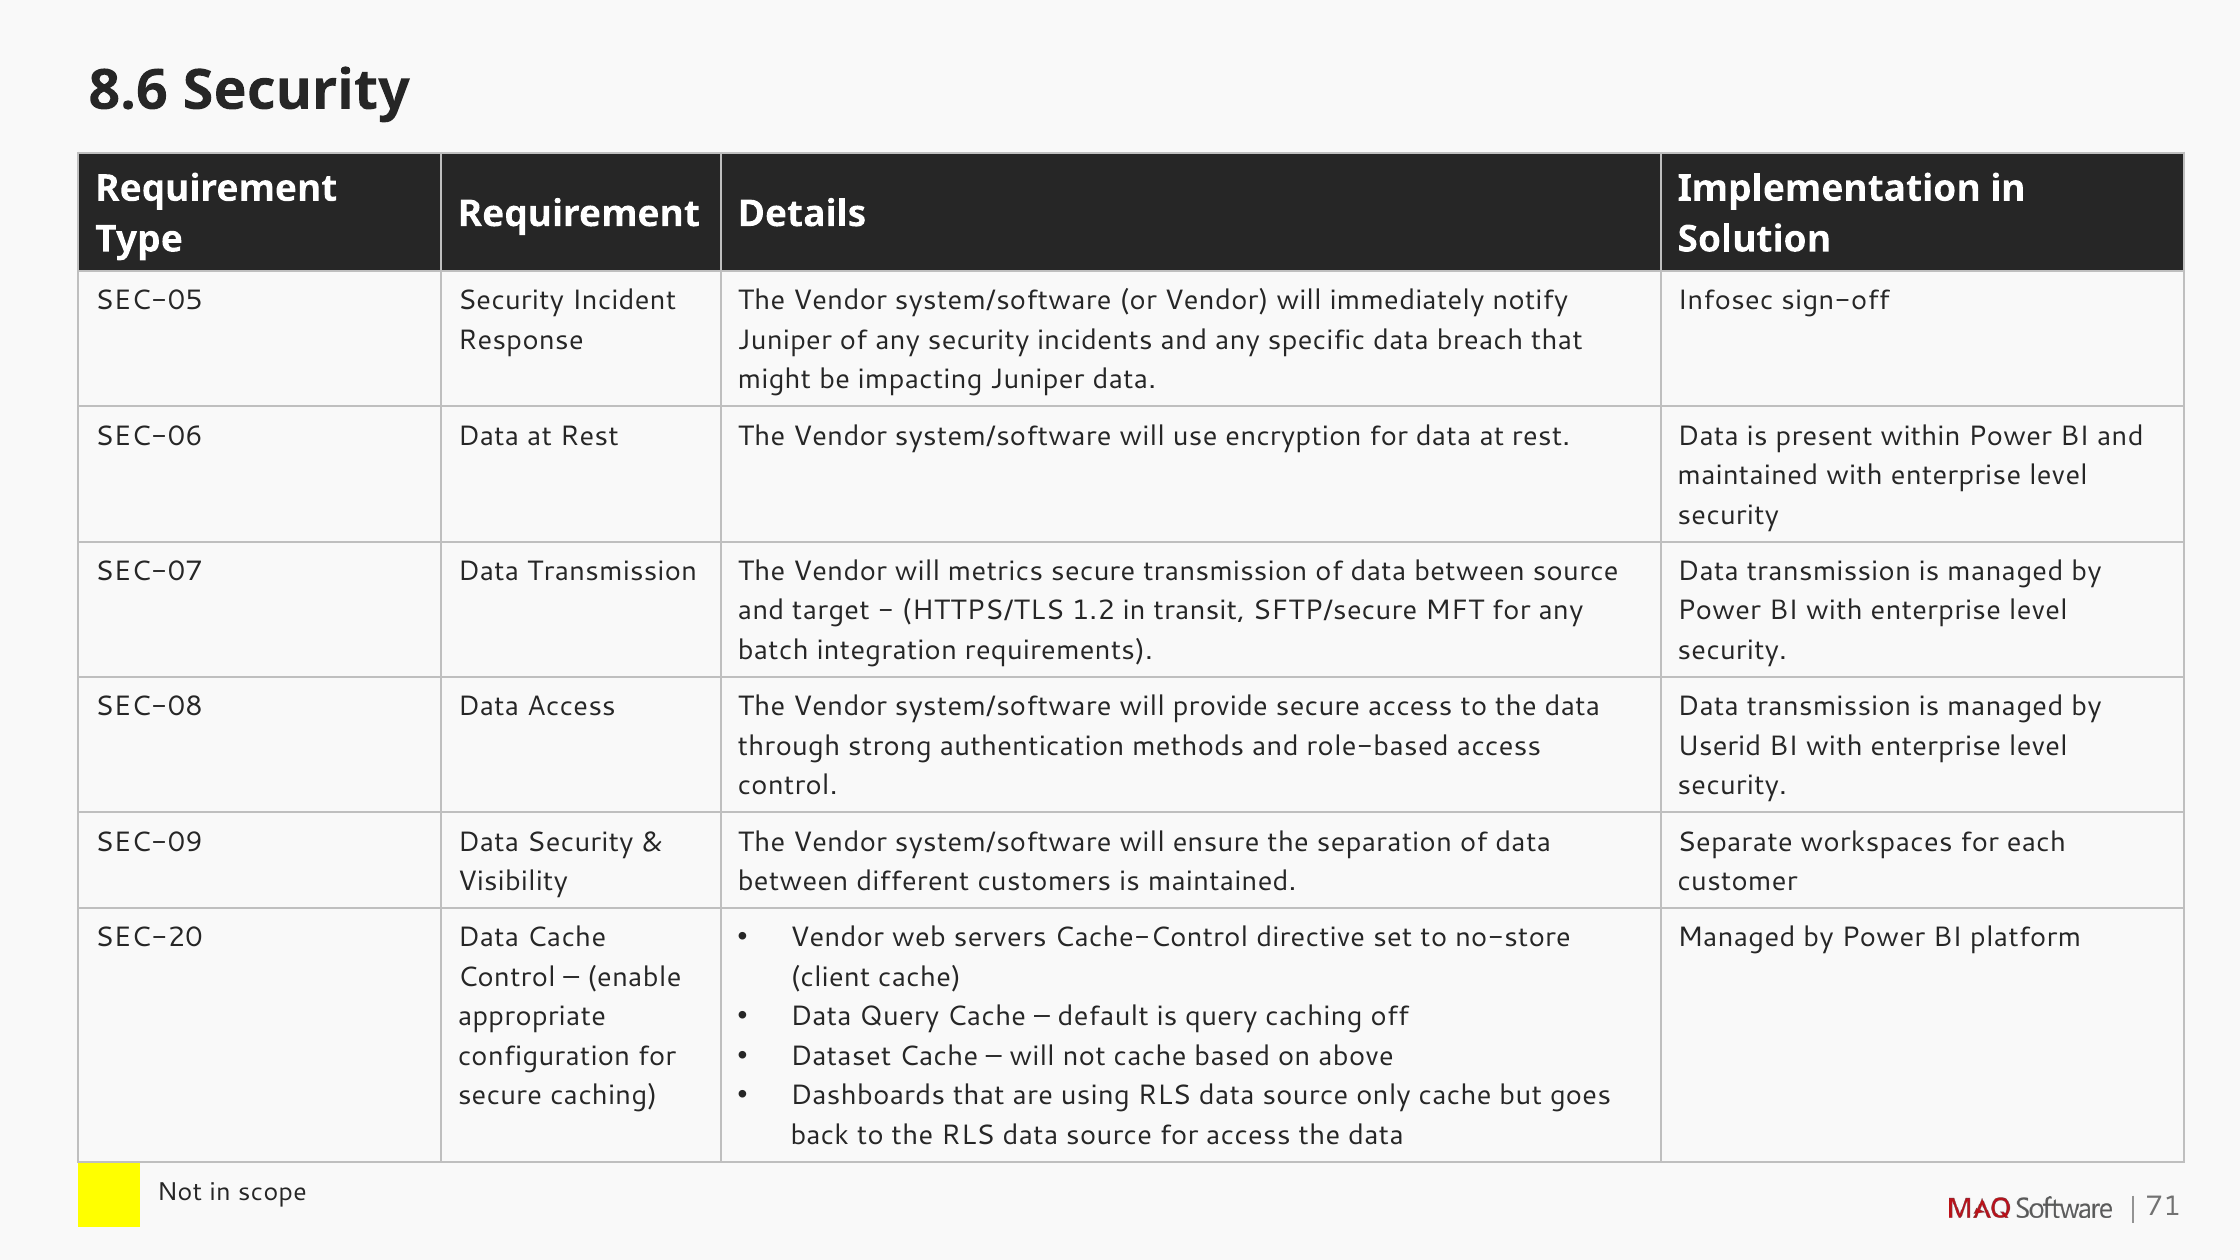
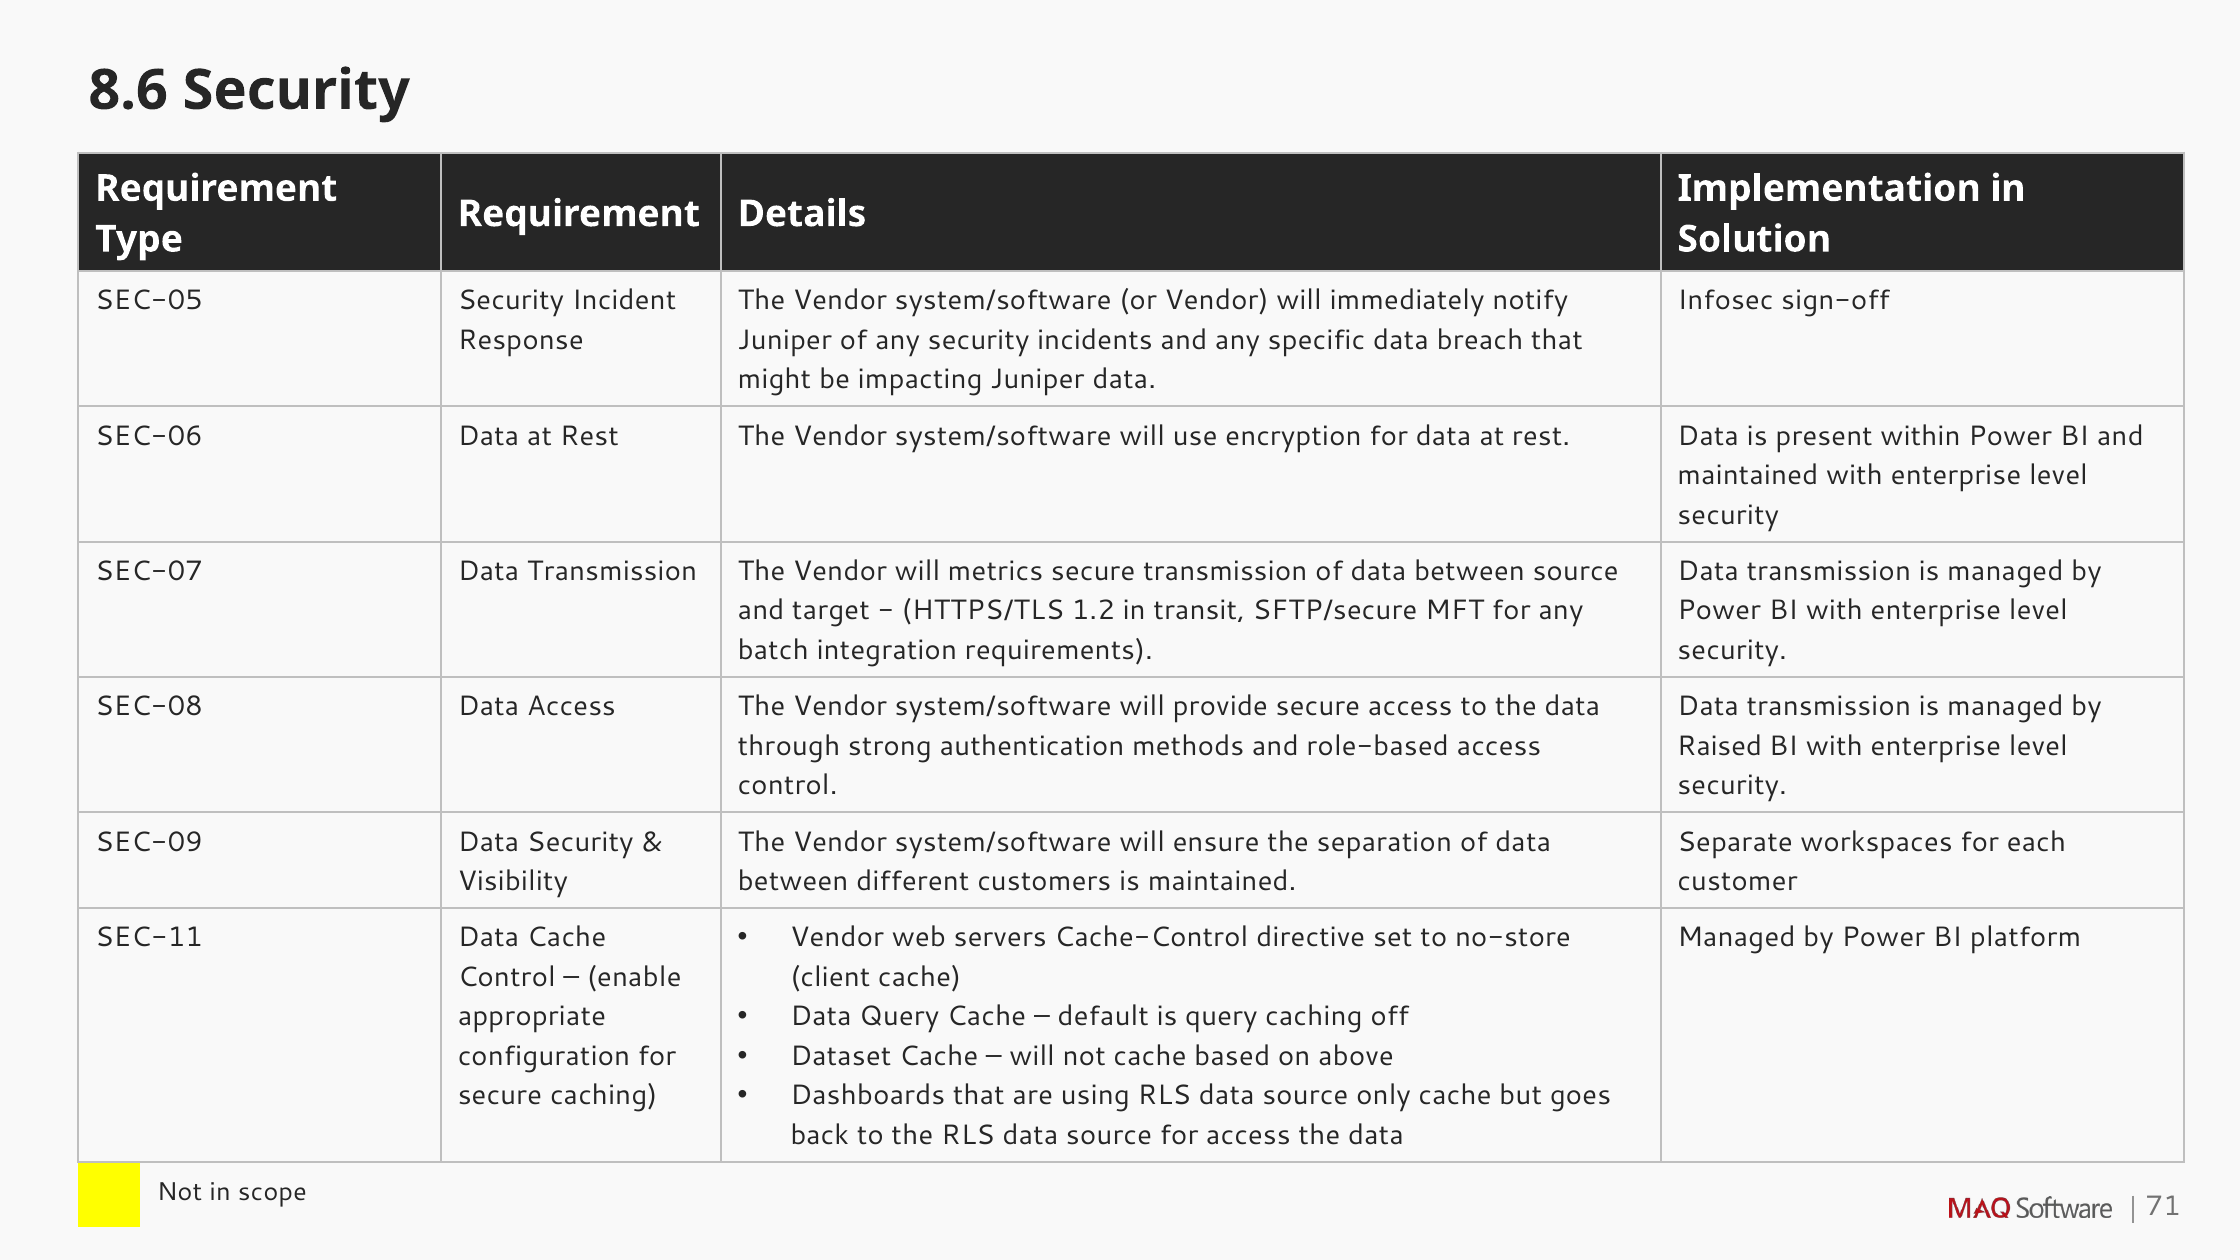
Userid: Userid -> Raised
SEC-20: SEC-20 -> SEC-11
